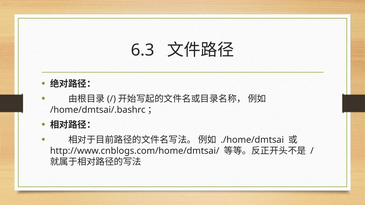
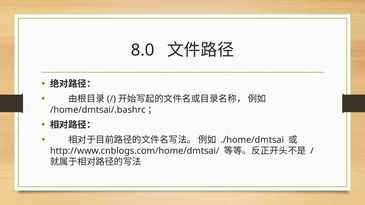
6.3: 6.3 -> 8.0
